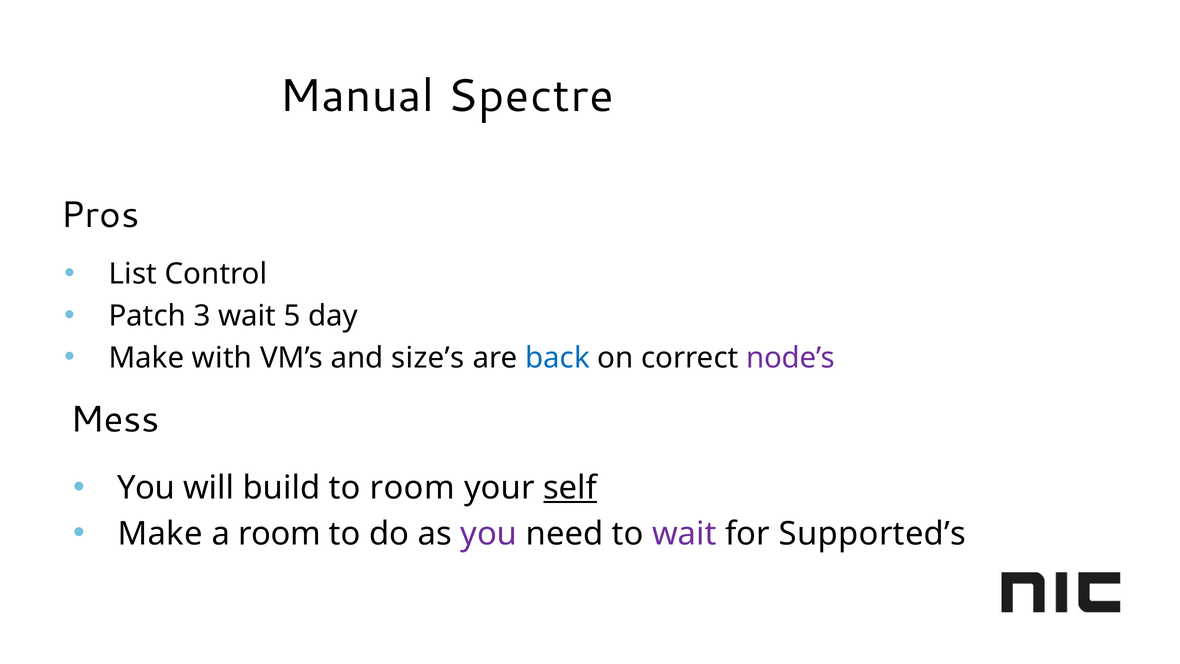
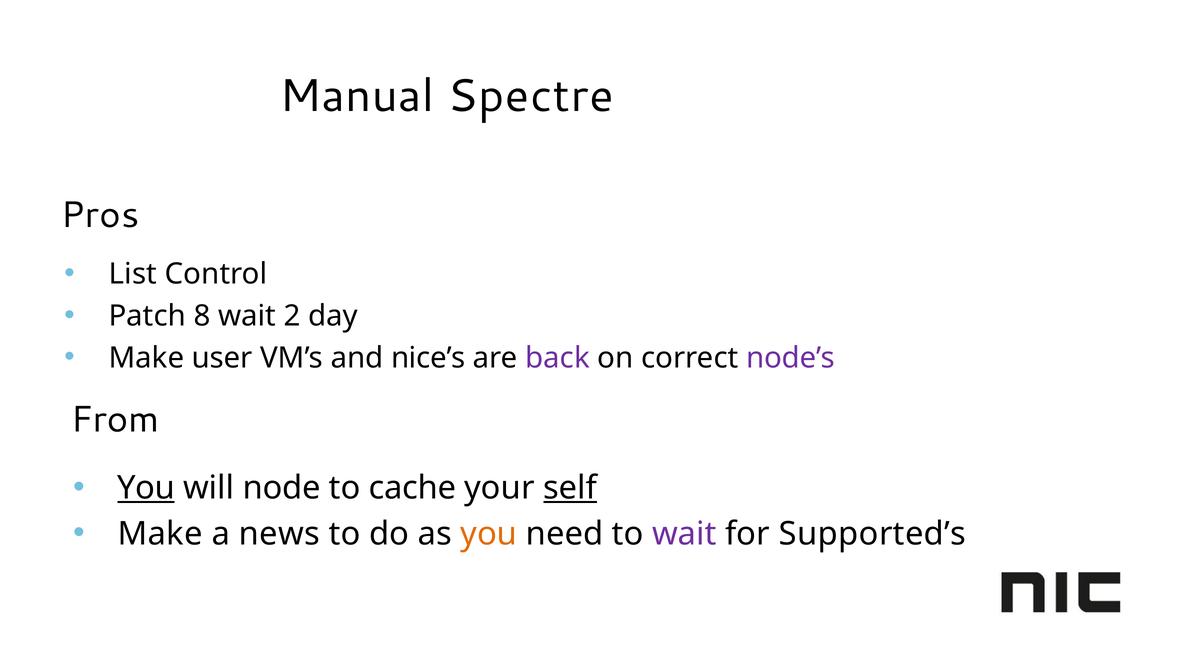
3: 3 -> 8
5: 5 -> 2
with: with -> user
size’s: size’s -> nice’s
back colour: blue -> purple
Mess: Mess -> From
You at (146, 488) underline: none -> present
build: build -> node
to room: room -> cache
a room: room -> news
you at (489, 534) colour: purple -> orange
